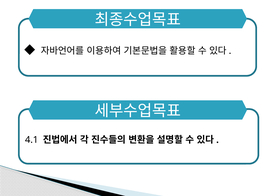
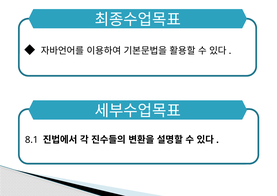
4.1: 4.1 -> 8.1
